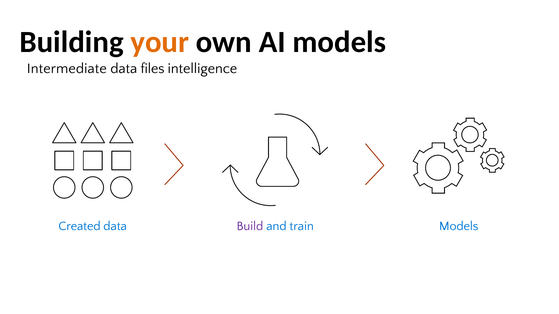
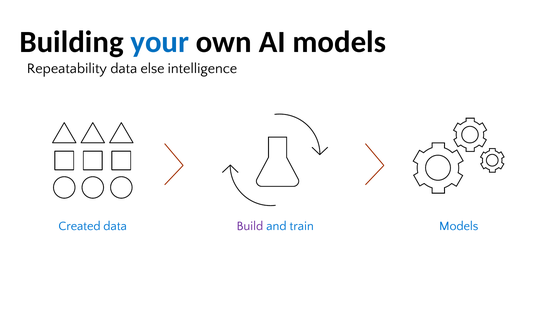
your colour: orange -> blue
Intermediate: Intermediate -> Repeatability
files: files -> else
